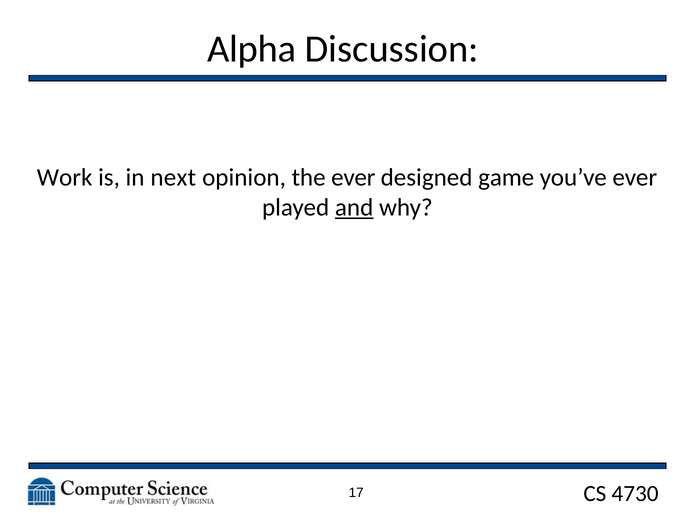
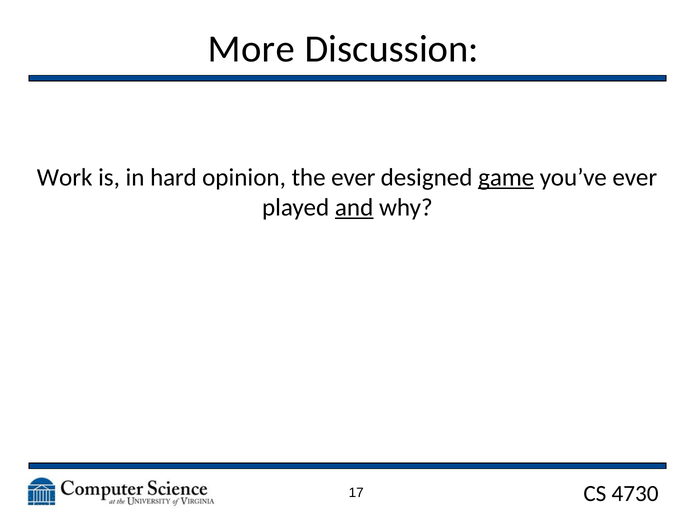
Alpha: Alpha -> More
next: next -> hard
game underline: none -> present
